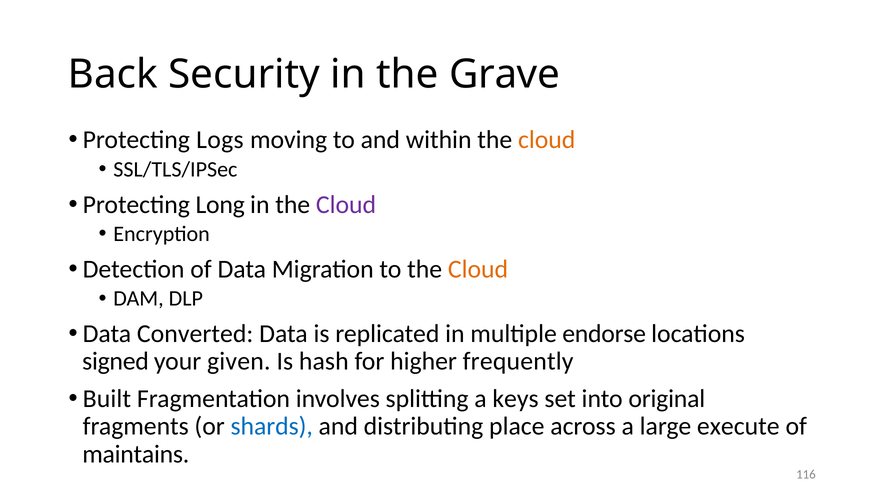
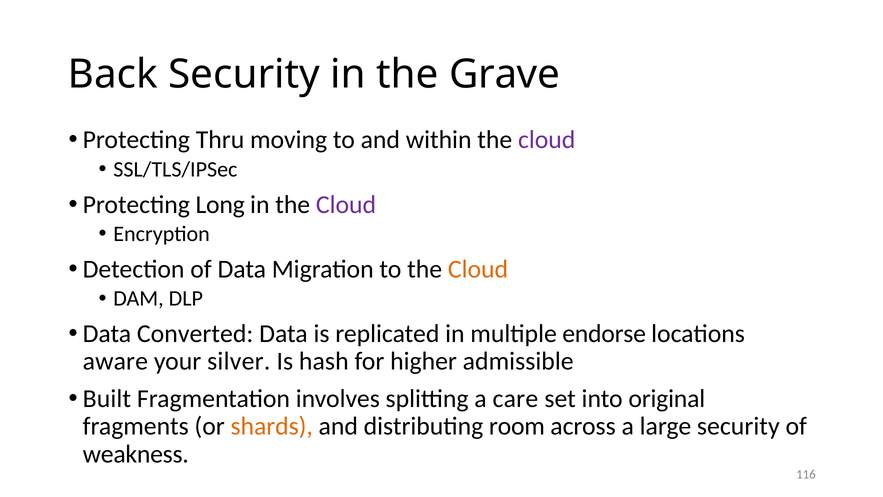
Logs: Logs -> Thru
cloud at (547, 140) colour: orange -> purple
signed: signed -> aware
given: given -> silver
frequently: frequently -> admissible
keys: keys -> care
shards colour: blue -> orange
place: place -> room
large execute: execute -> security
maintains: maintains -> weakness
